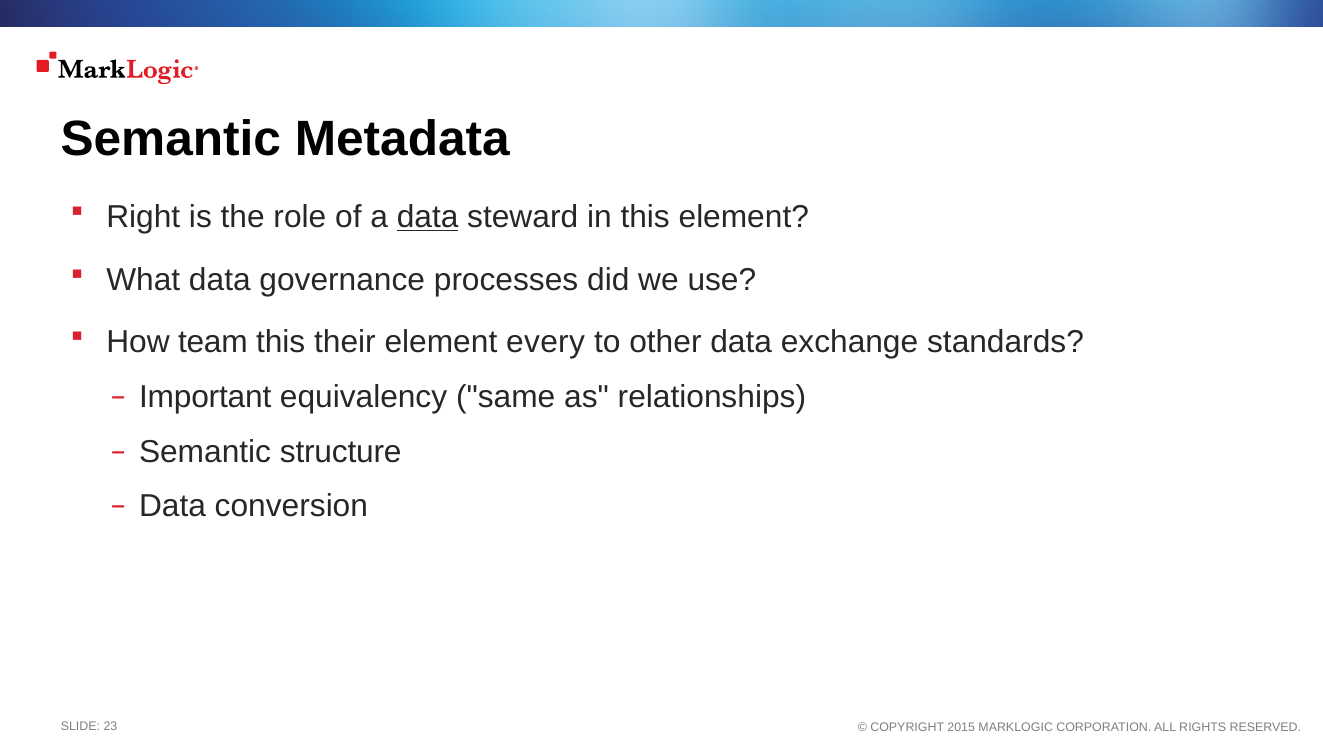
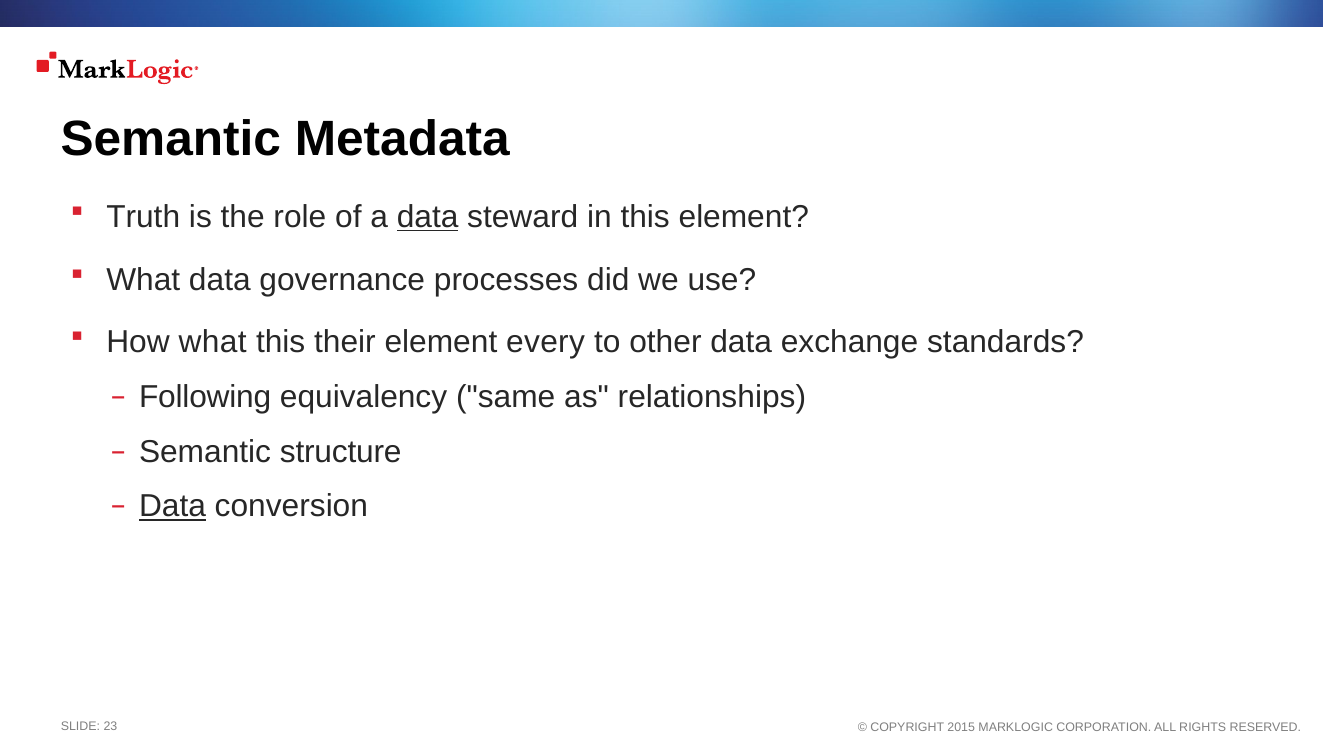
Right: Right -> Truth
How team: team -> what
Important: Important -> Following
Data at (173, 506) underline: none -> present
